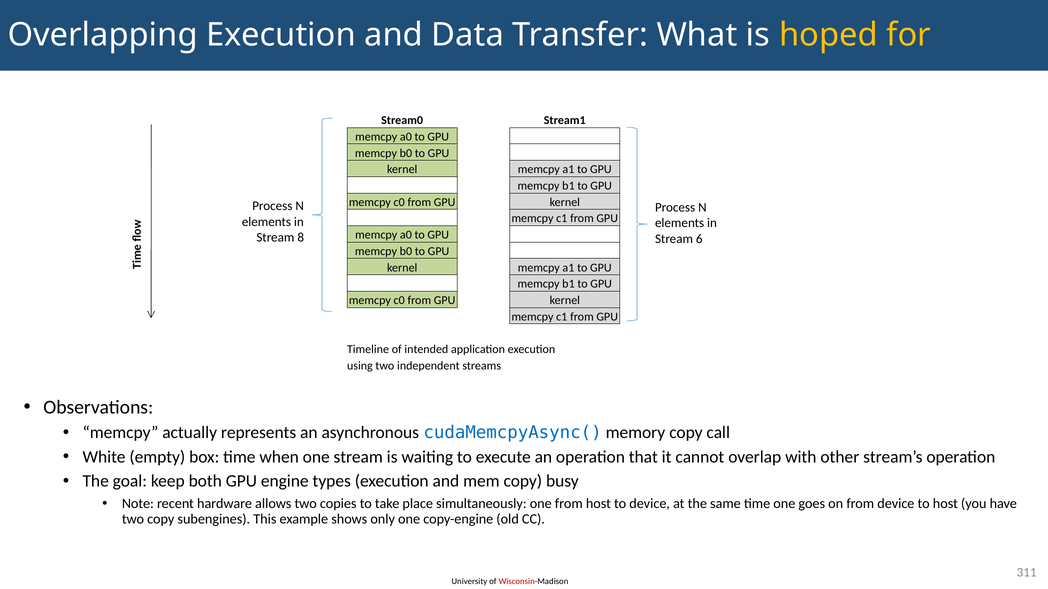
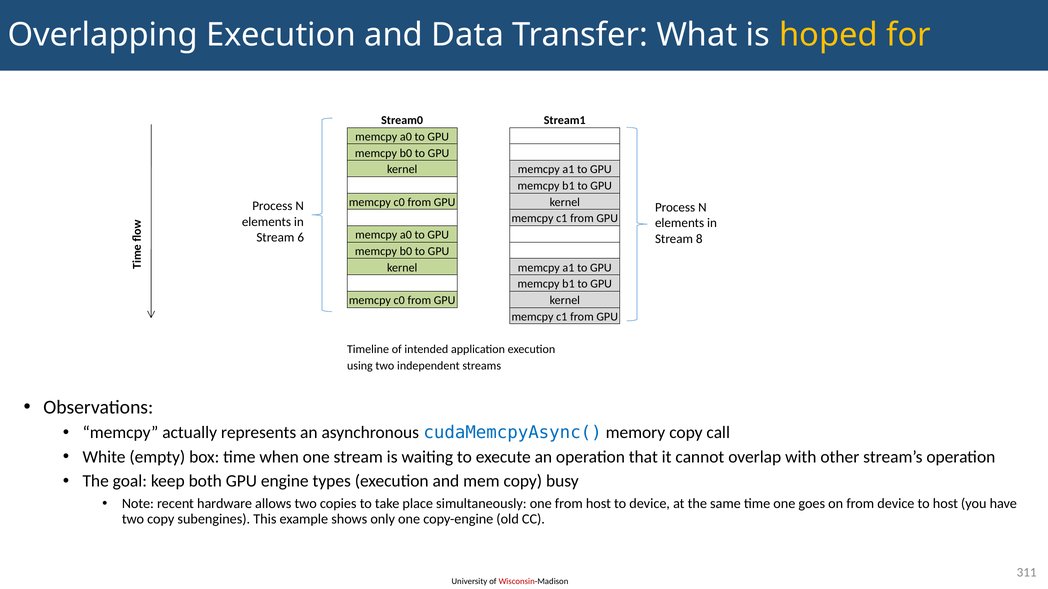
8: 8 -> 6
6: 6 -> 8
